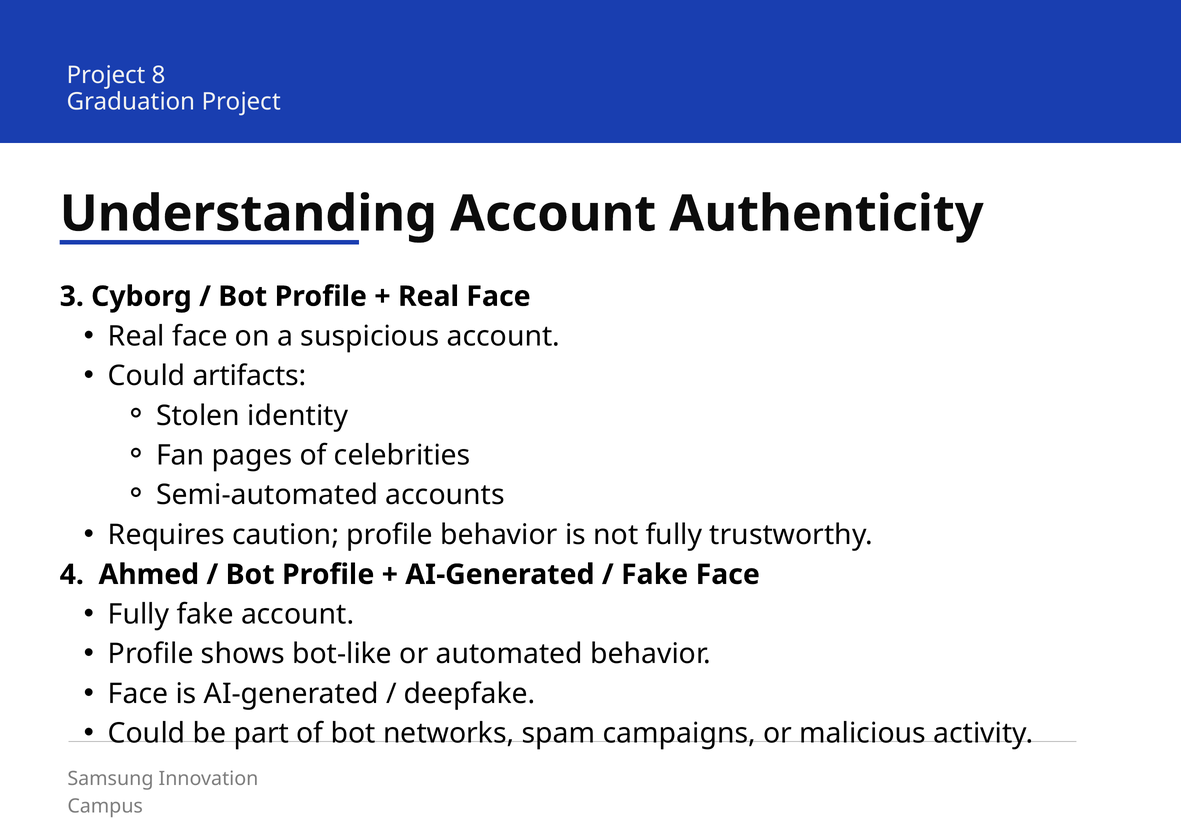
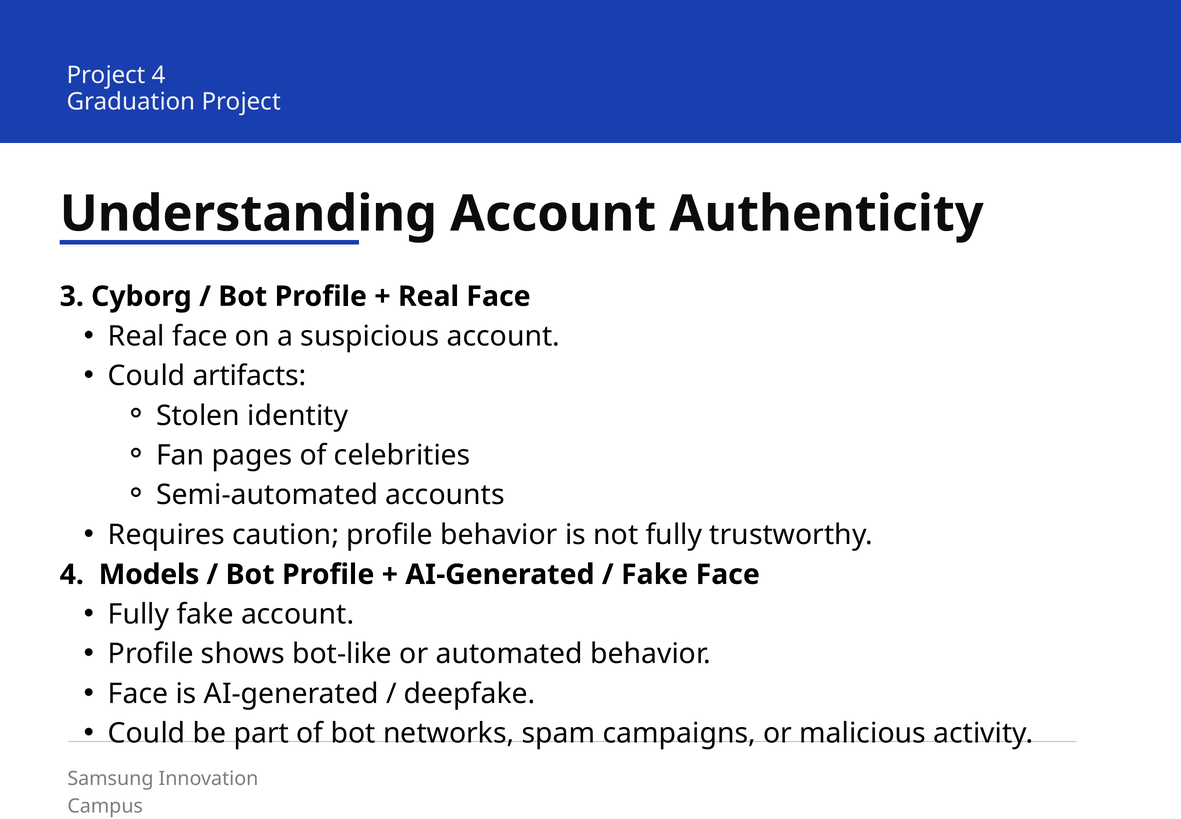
Project 8: 8 -> 4
Ahmed: Ahmed -> Models
